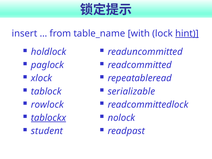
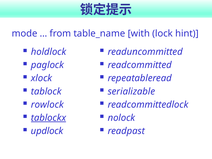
insert: insert -> mode
hint underline: present -> none
student: student -> updlock
